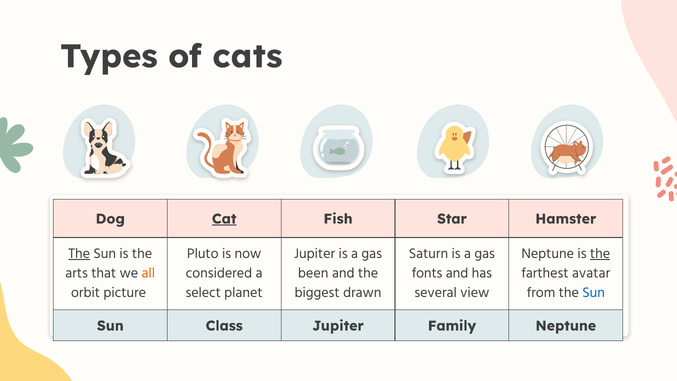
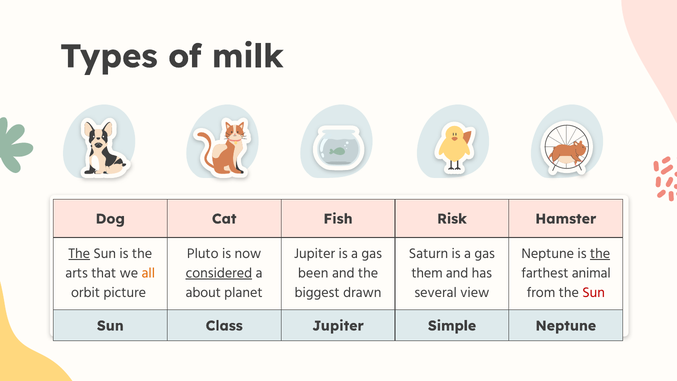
cats: cats -> milk
Cat underline: present -> none
Star: Star -> Risk
considered underline: none -> present
fonts: fonts -> them
avatar: avatar -> animal
select: select -> about
Sun at (594, 292) colour: blue -> red
Family: Family -> Simple
